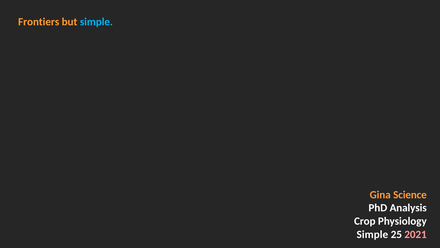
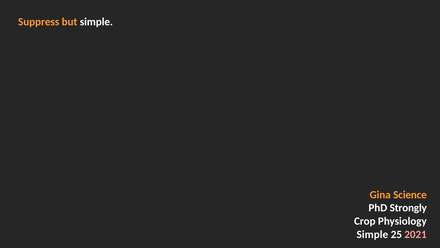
Frontiers: Frontiers -> Suppress
simple at (96, 22) colour: light blue -> white
Analysis: Analysis -> Strongly
